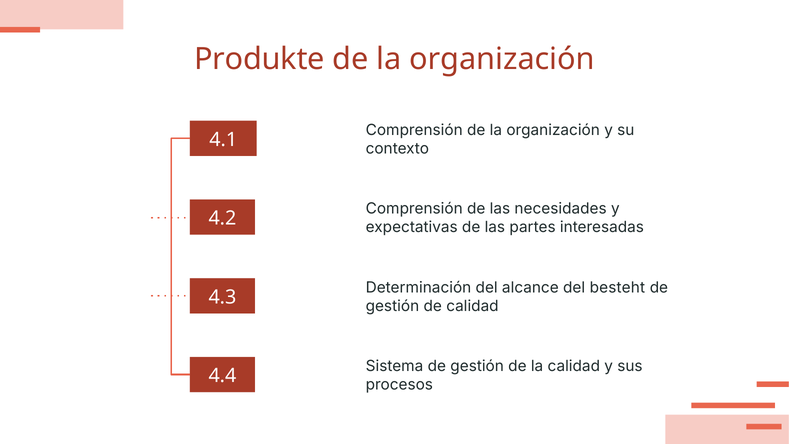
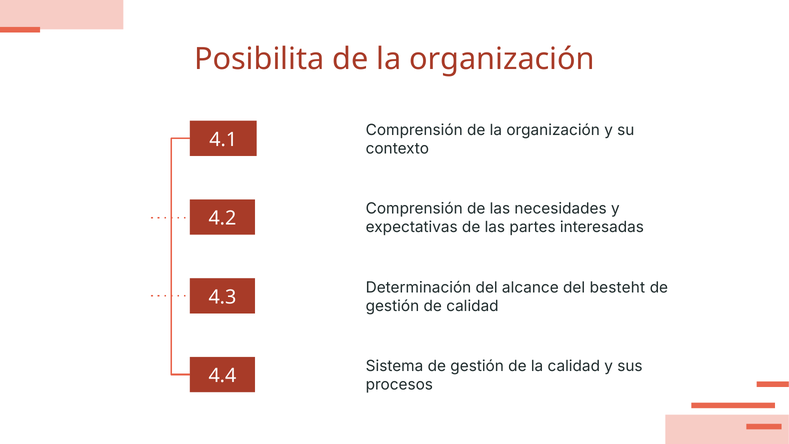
Produkte: Produkte -> Posibilita
